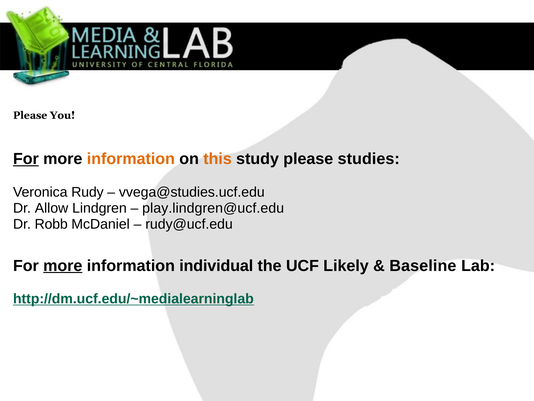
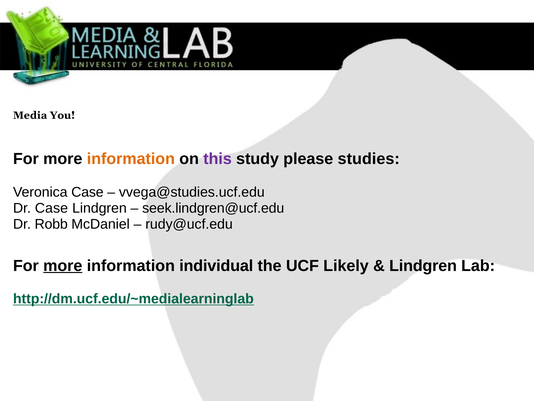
Please at (30, 115): Please -> Media
For at (26, 159) underline: present -> none
this colour: orange -> purple
Veronica Rudy: Rudy -> Case
Dr Allow: Allow -> Case
play.lindgren@ucf.edu: play.lindgren@ucf.edu -> seek.lindgren@ucf.edu
Baseline at (423, 265): Baseline -> Lindgren
